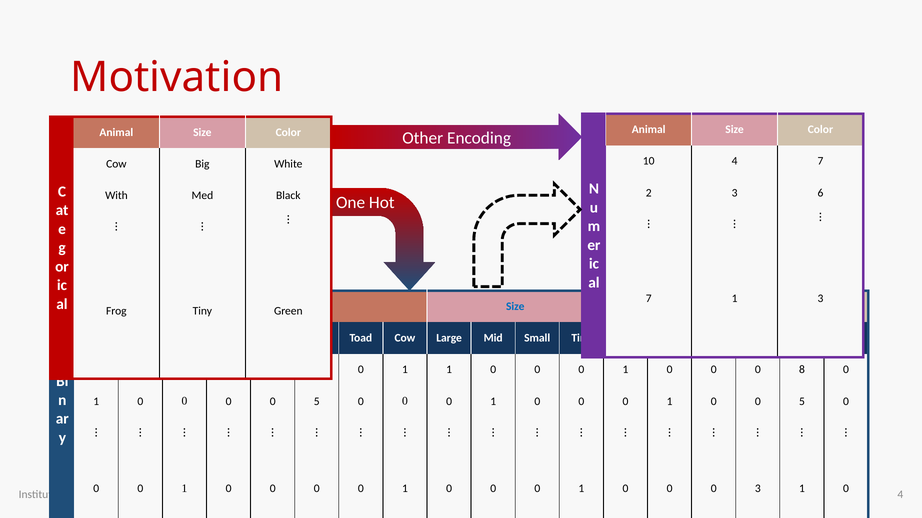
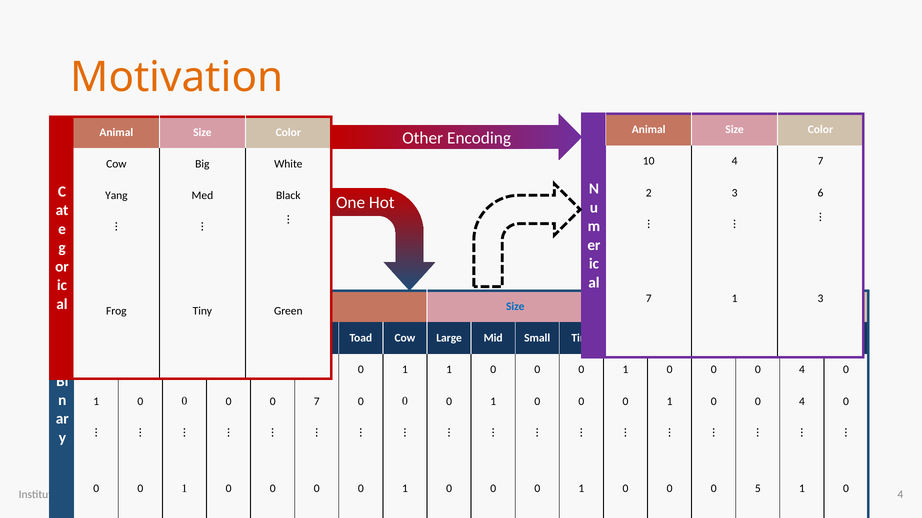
Motivation colour: red -> orange
With at (116, 196): With -> Yang
0 0 0 8: 8 -> 4
0 0 0 5: 5 -> 7
1 0 0 5: 5 -> 4
0 3: 3 -> 5
